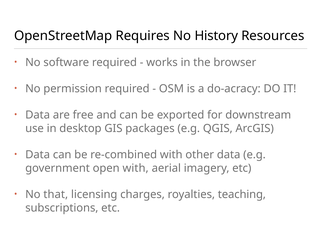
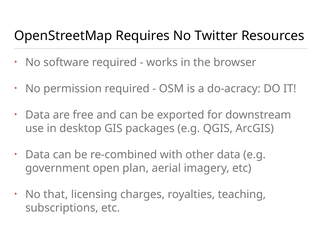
History: History -> Twitter
open with: with -> plan
